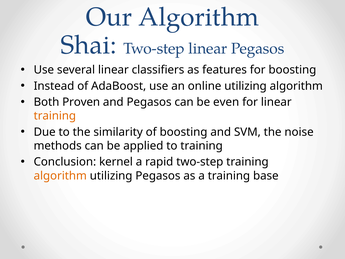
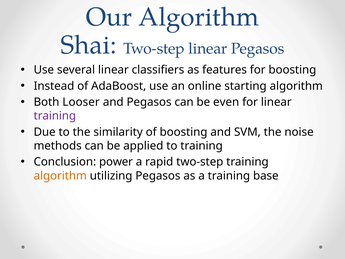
online utilizing: utilizing -> starting
Proven: Proven -> Looser
training at (55, 116) colour: orange -> purple
kernel: kernel -> power
